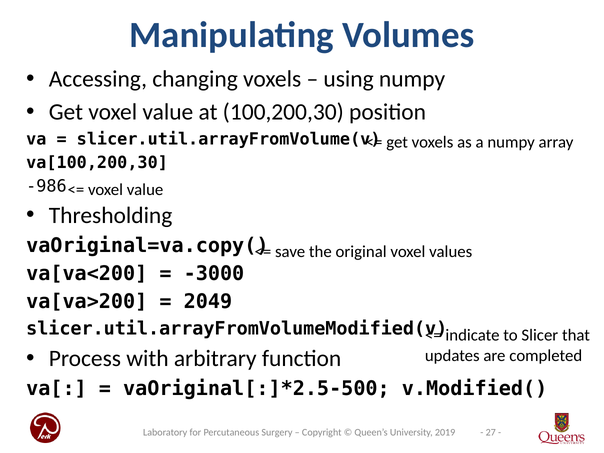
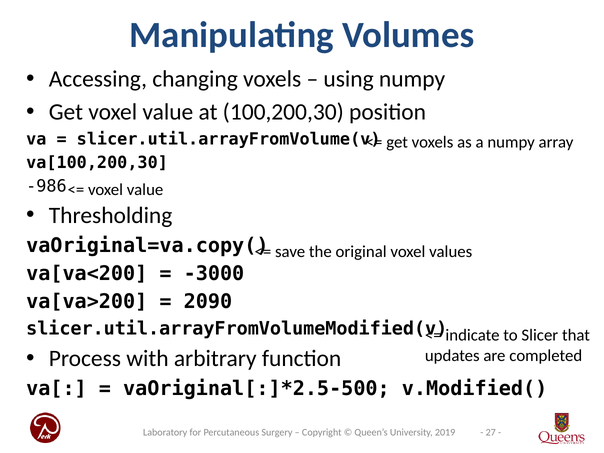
2049: 2049 -> 2090
